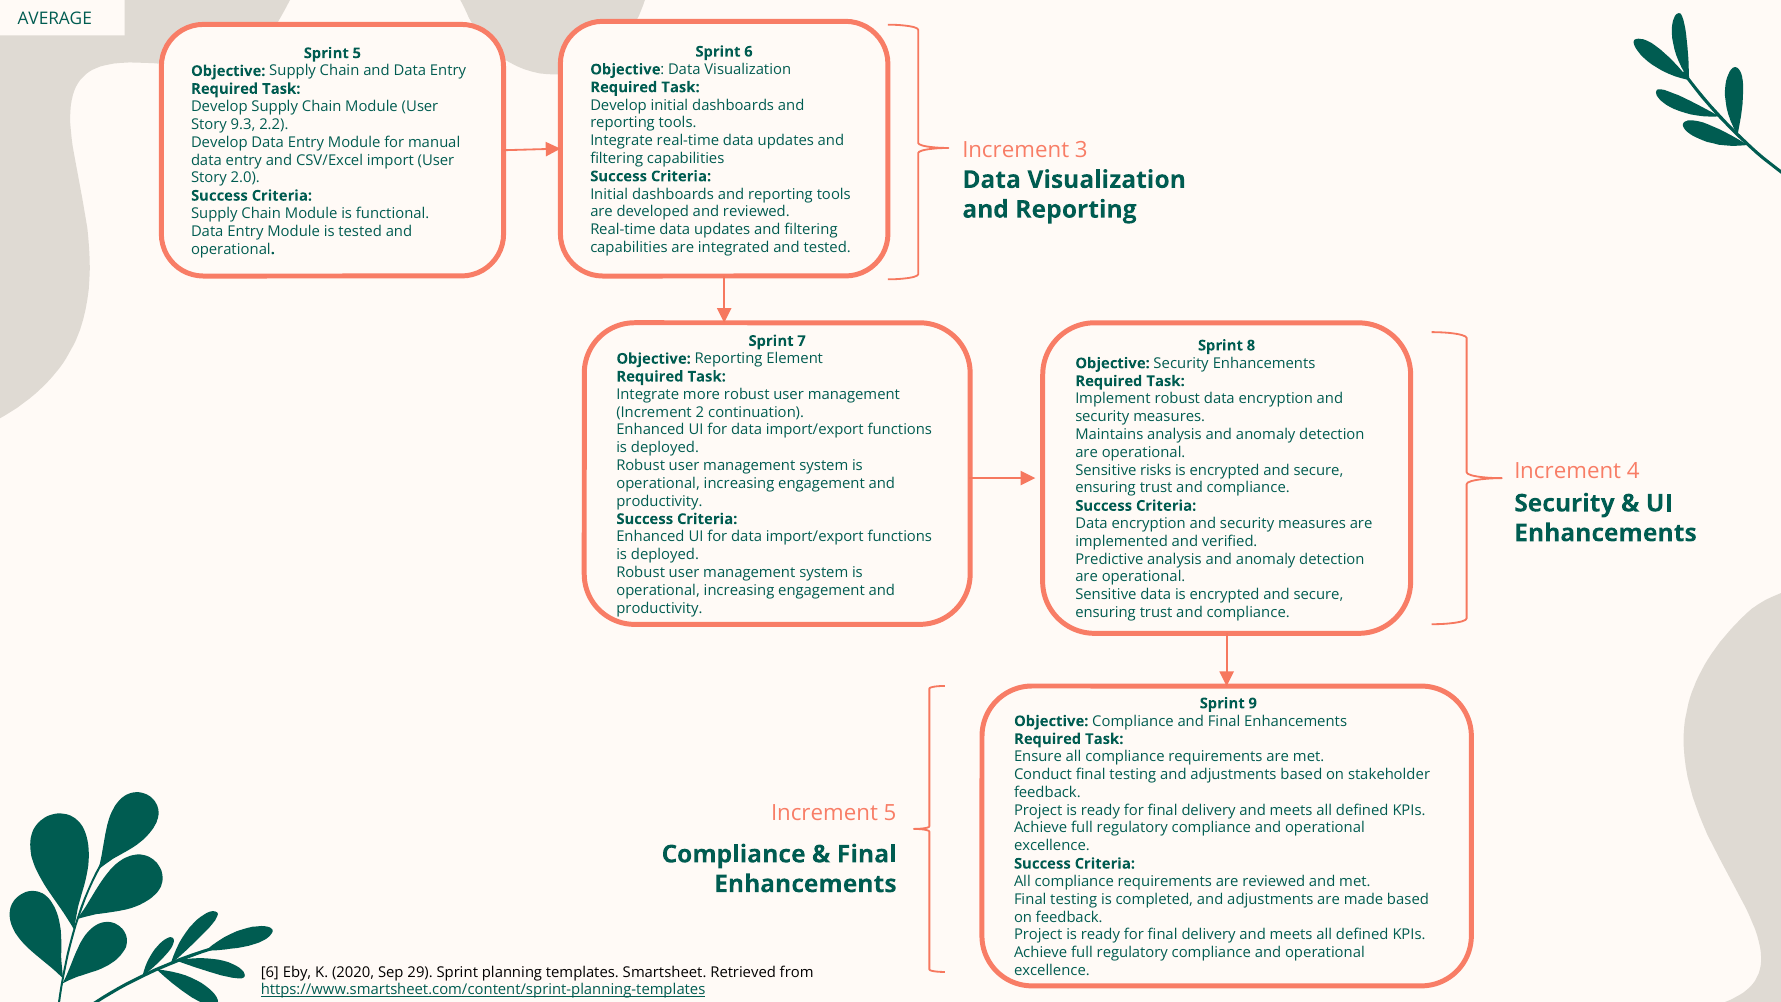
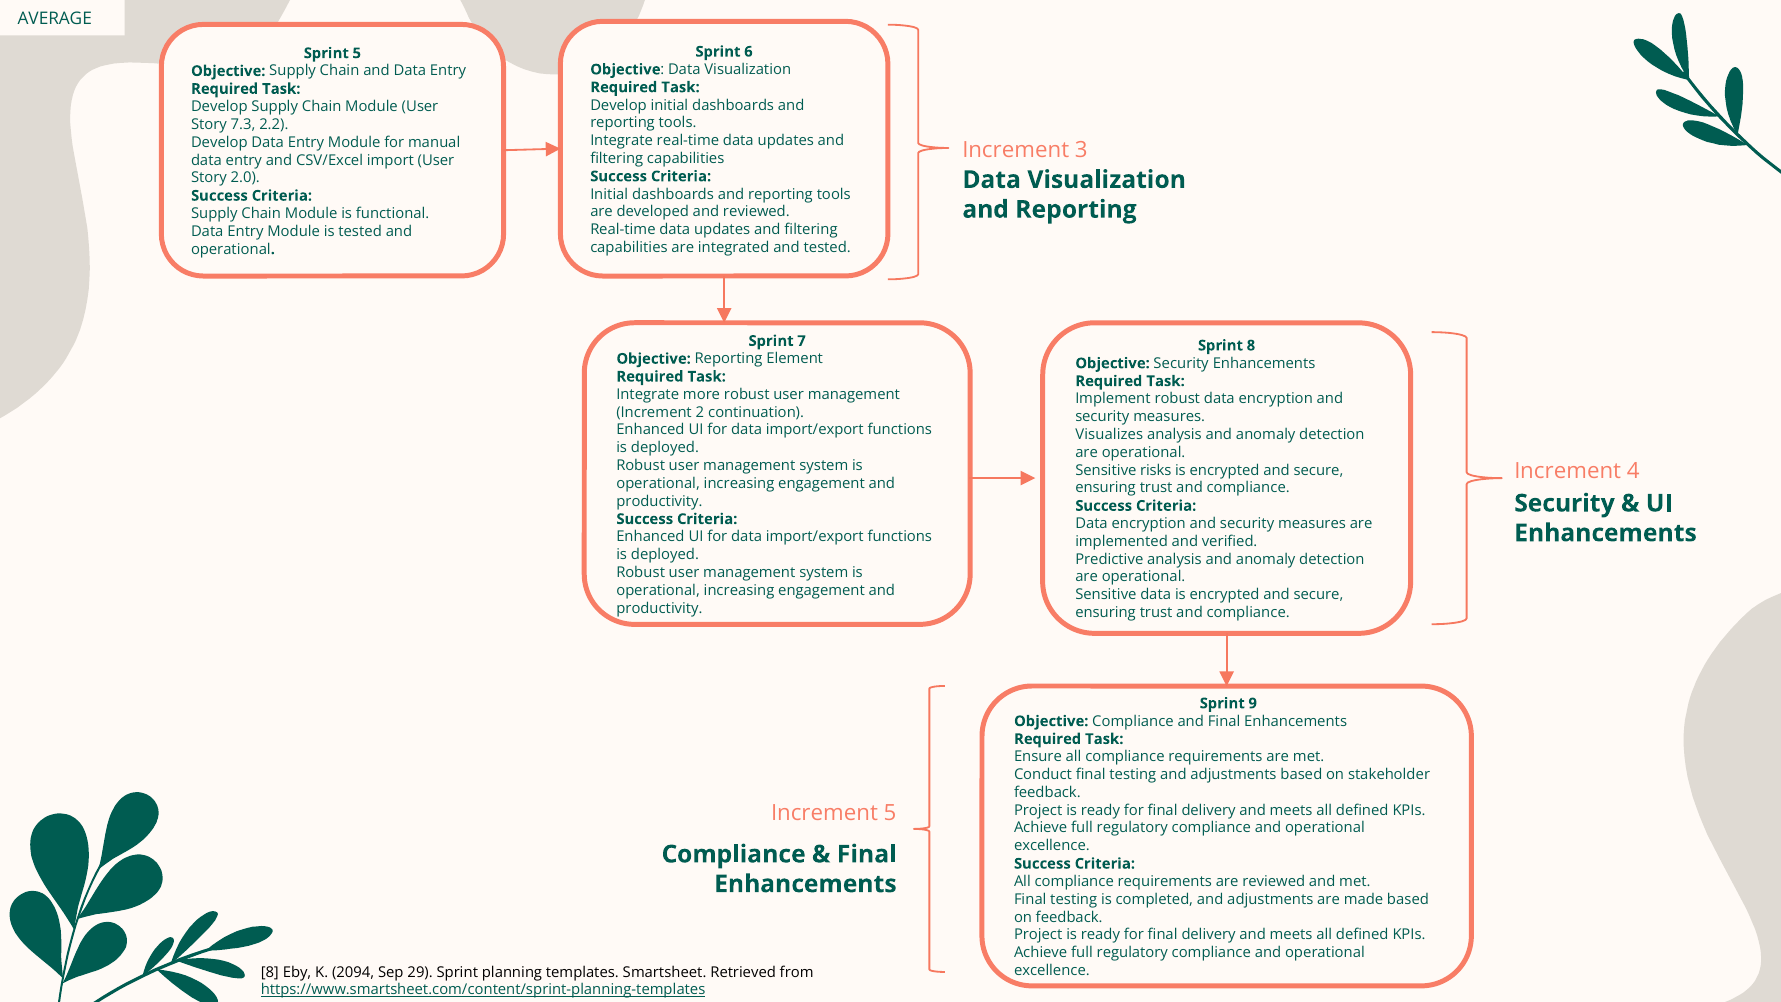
9.3: 9.3 -> 7.3
Maintains: Maintains -> Visualizes
6 at (270, 972): 6 -> 8
2020: 2020 -> 2094
